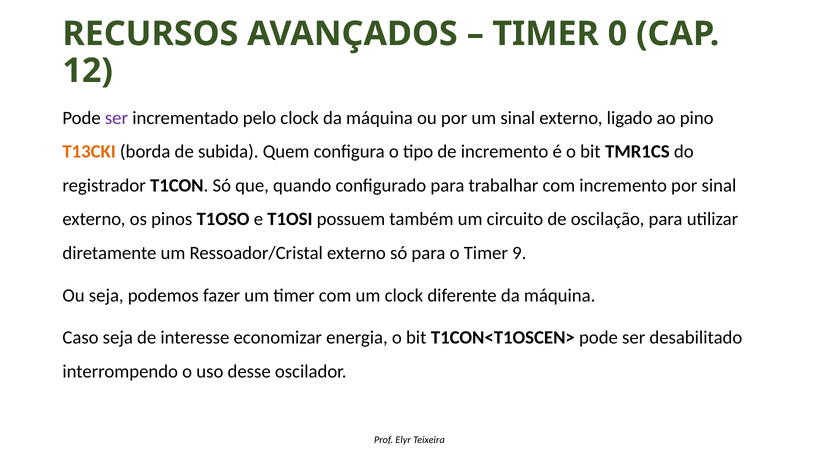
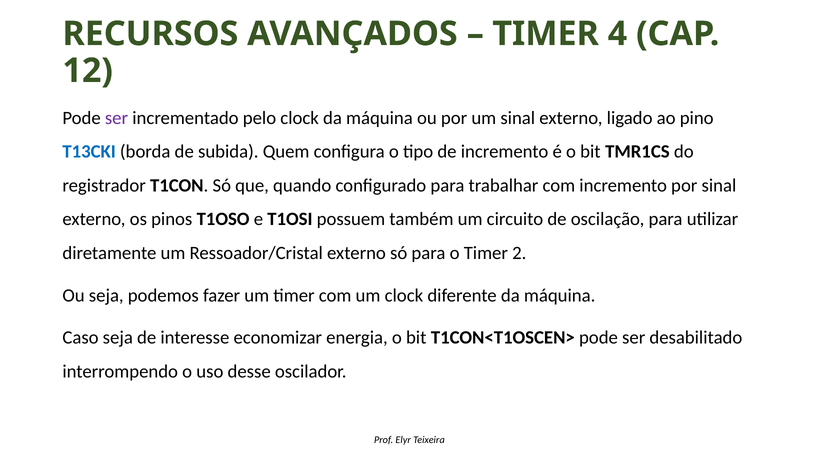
0: 0 -> 4
T13CKI colour: orange -> blue
9: 9 -> 2
